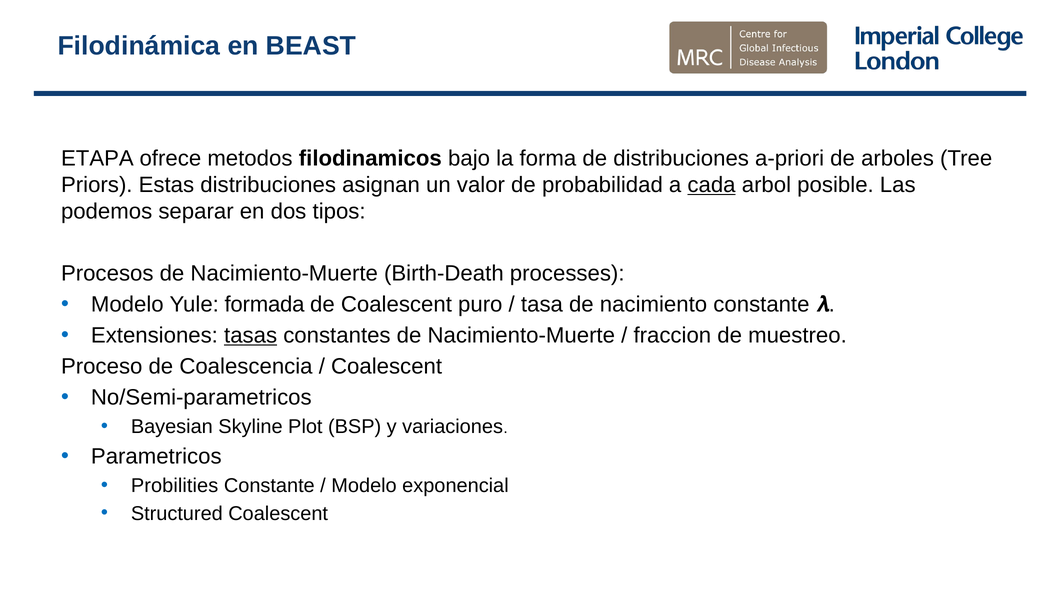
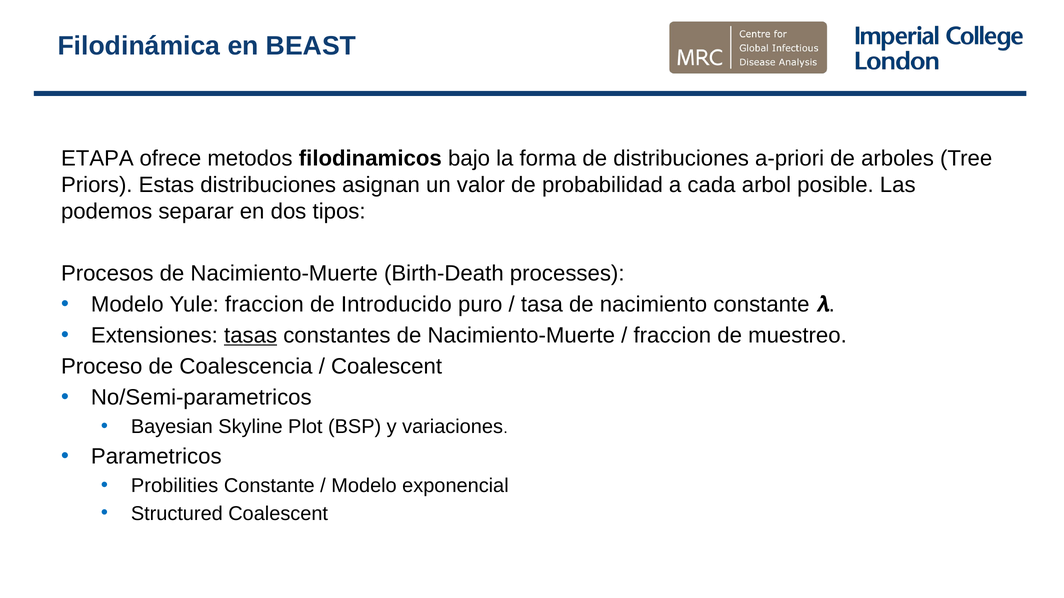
cada underline: present -> none
Yule formada: formada -> fraccion
de Coalescent: Coalescent -> Introducido
